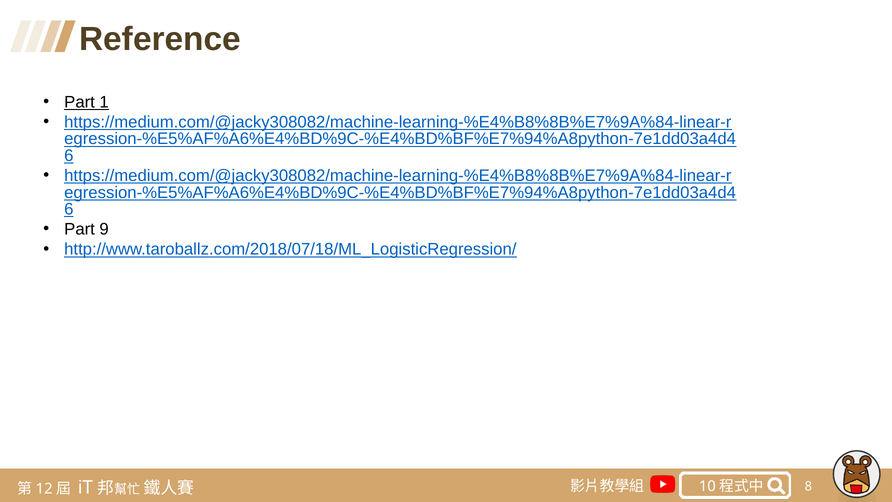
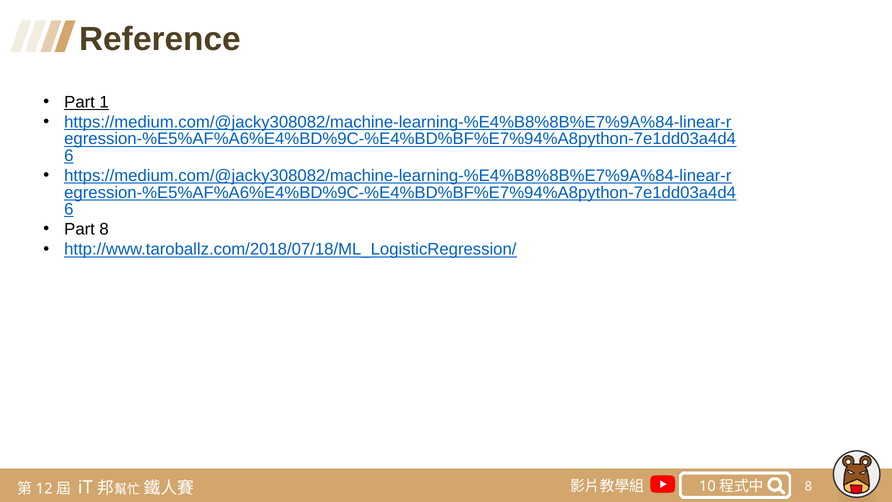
Part 9: 9 -> 8
